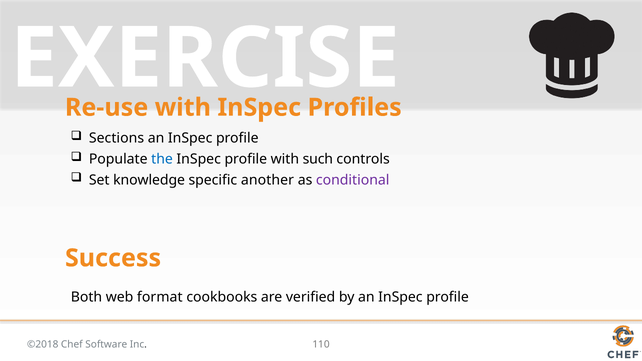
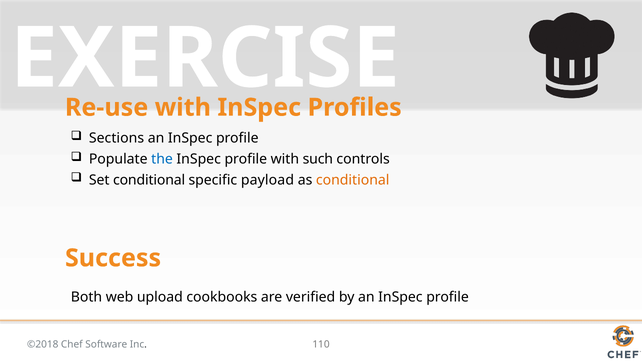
Set knowledge: knowledge -> conditional
another: another -> payload
conditional at (353, 180) colour: purple -> orange
format: format -> upload
